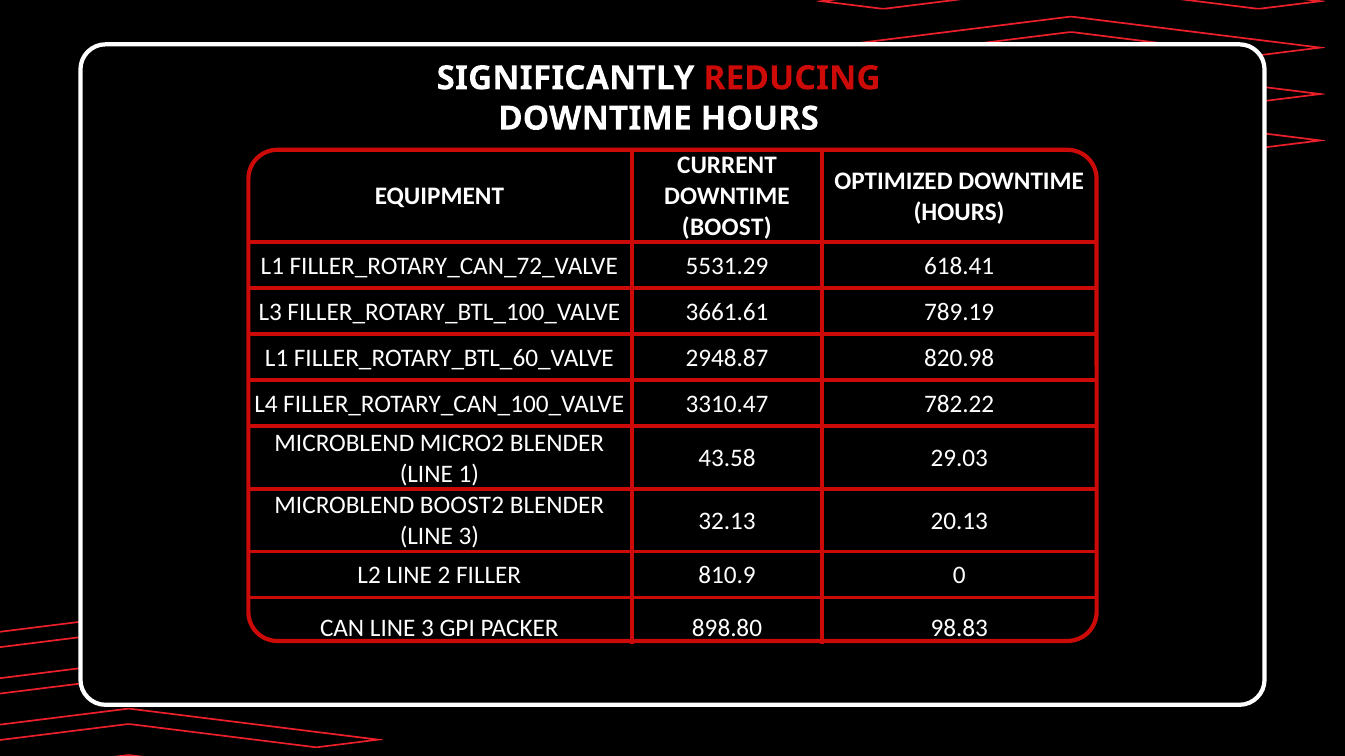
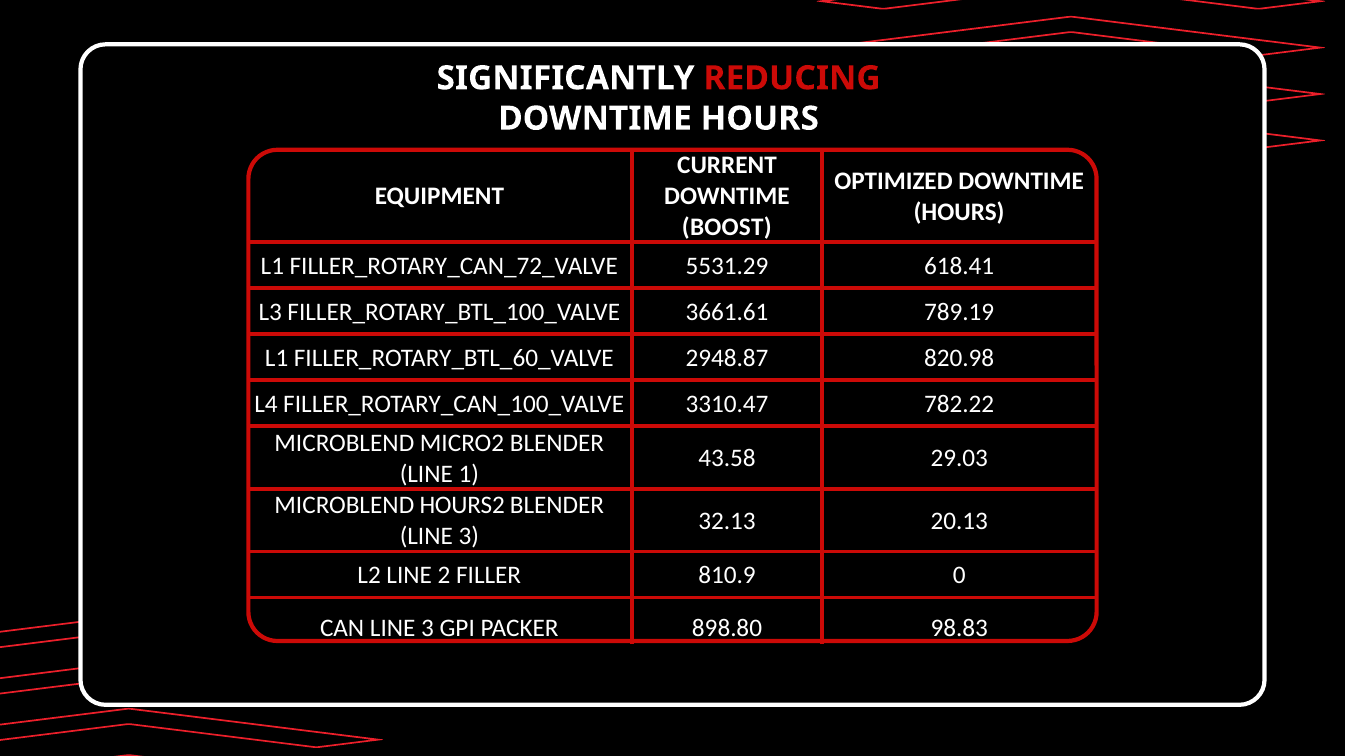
BOOST2: BOOST2 -> HOURS2
